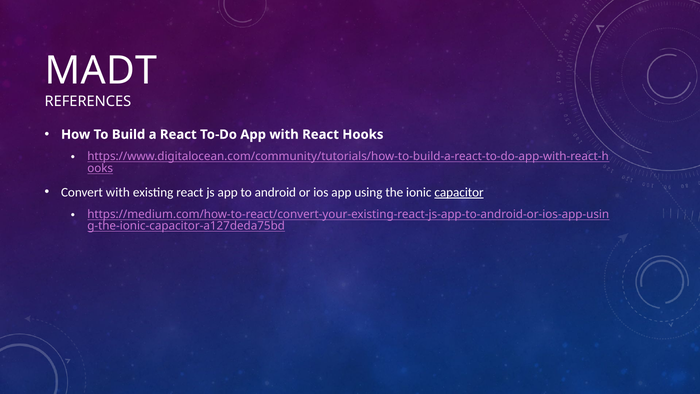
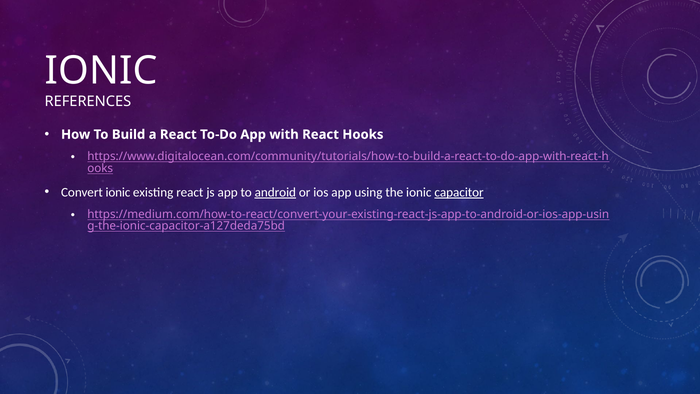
MADT at (101, 71): MADT -> IONIC
Convert with: with -> ionic
android underline: none -> present
